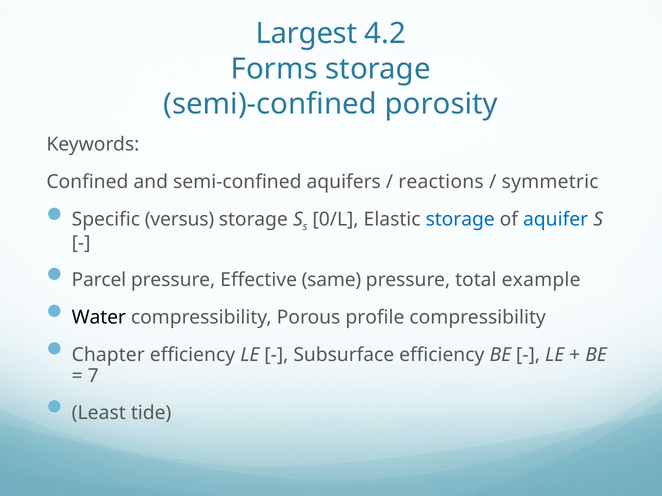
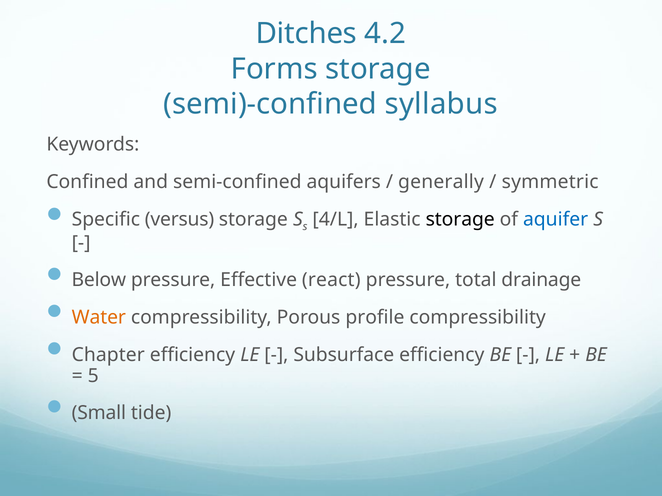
Largest: Largest -> Ditches
porosity: porosity -> syllabus
reactions: reactions -> generally
0/L: 0/L -> 4/L
storage at (460, 219) colour: blue -> black
Parcel: Parcel -> Below
same: same -> react
example: example -> drainage
Water colour: black -> orange
7: 7 -> 5
Least: Least -> Small
